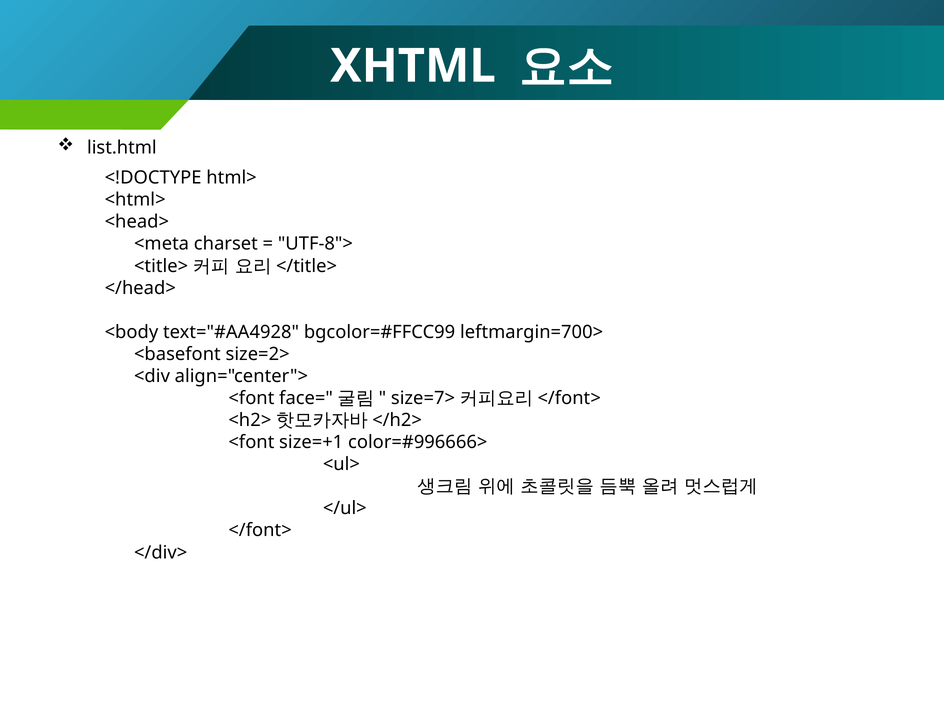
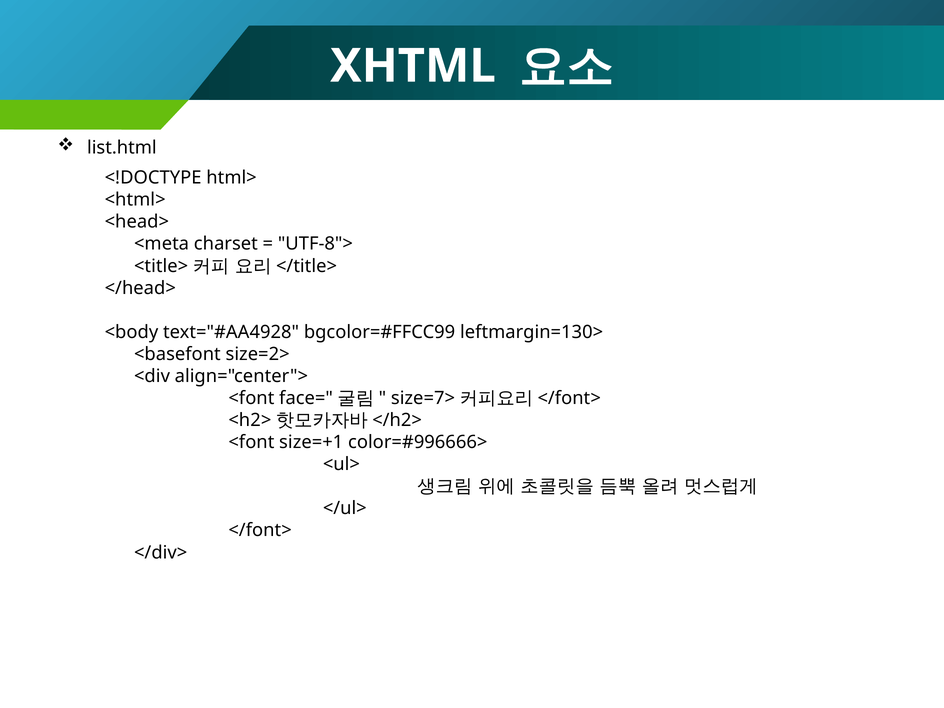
leftmargin=700>: leftmargin=700> -> leftmargin=130>
